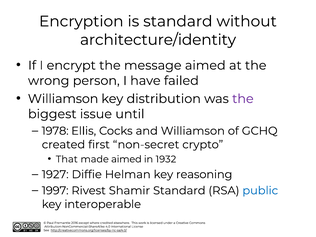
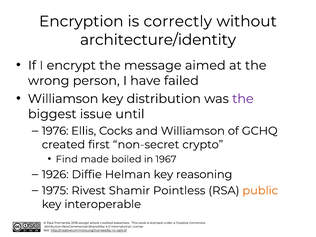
is standard: standard -> correctly
1978: 1978 -> 1976
That: That -> Find
made aimed: aimed -> boiled
1932: 1932 -> 1967
1927: 1927 -> 1926
1997: 1997 -> 1975
Shamir Standard: Standard -> Pointless
public colour: blue -> orange
